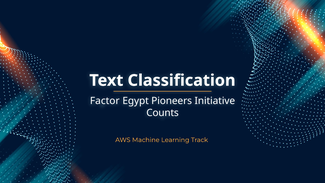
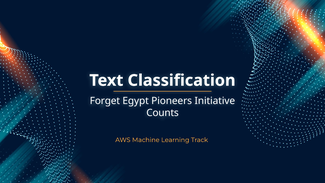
Factor: Factor -> Forget
